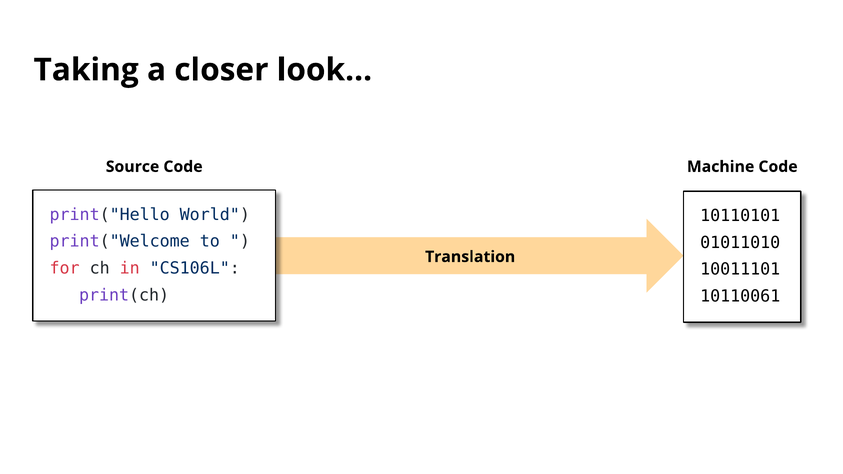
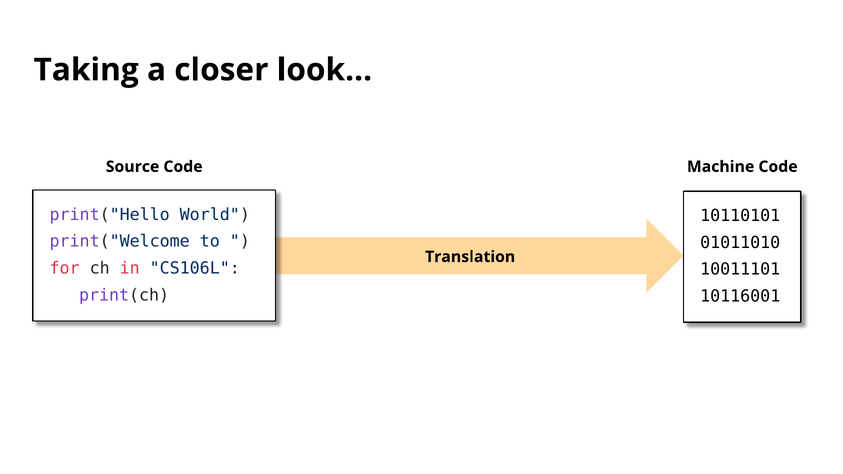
10110061: 10110061 -> 10116001
